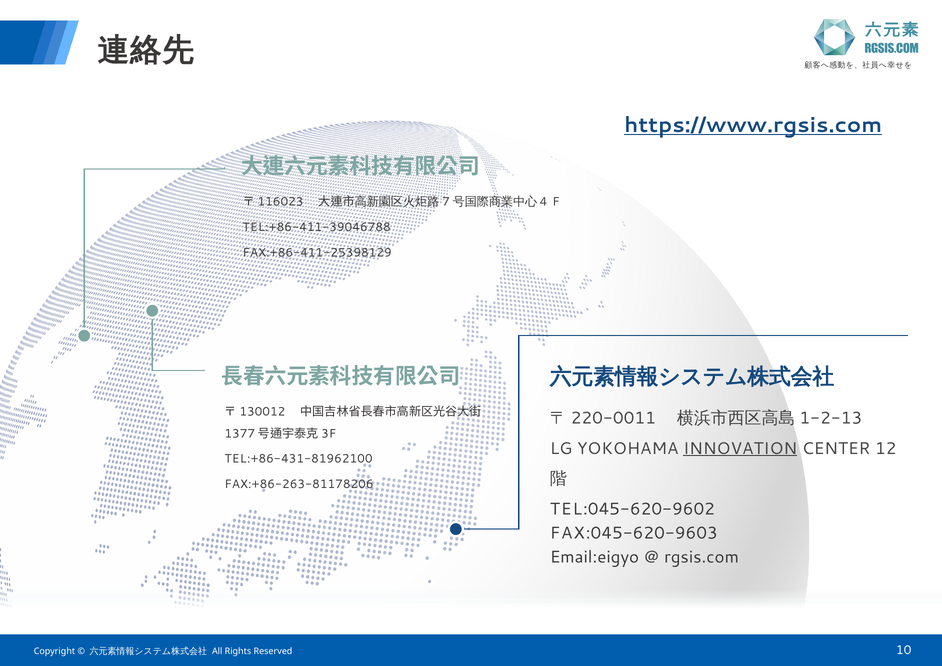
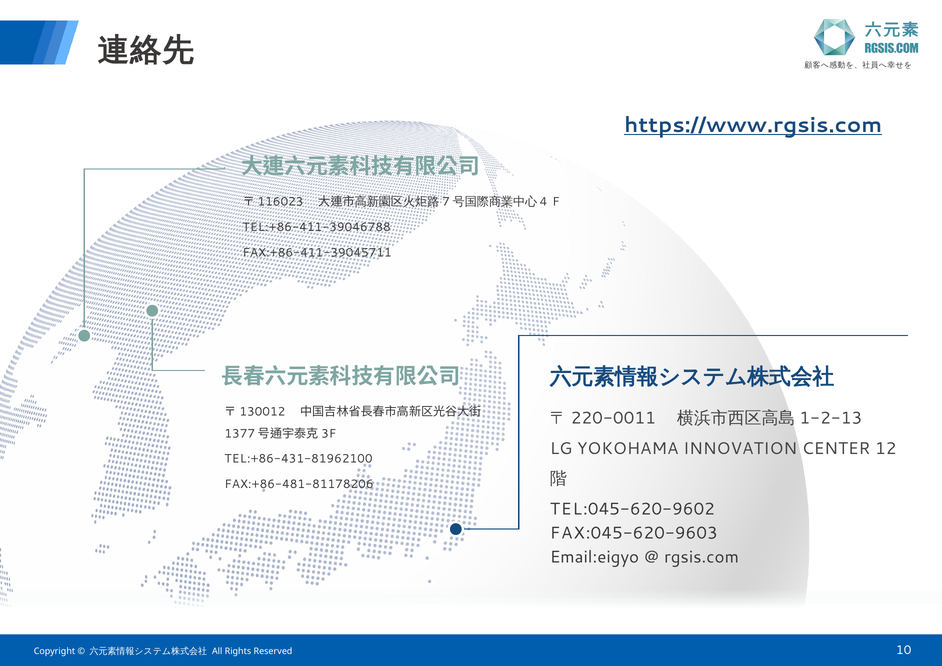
FAX:+86-411-25398129: FAX:+86-411-25398129 -> FAX:+86-411-39045711
INNOVATION underline: present -> none
FAX:+86-263-81178206: FAX:+86-263-81178206 -> FAX:+86-481-81178206
